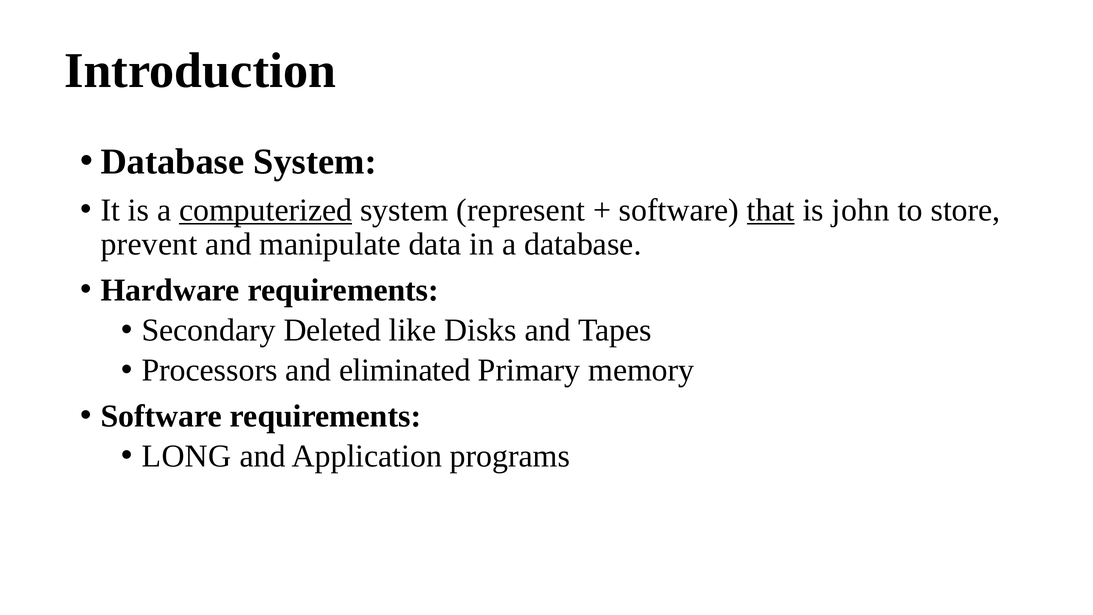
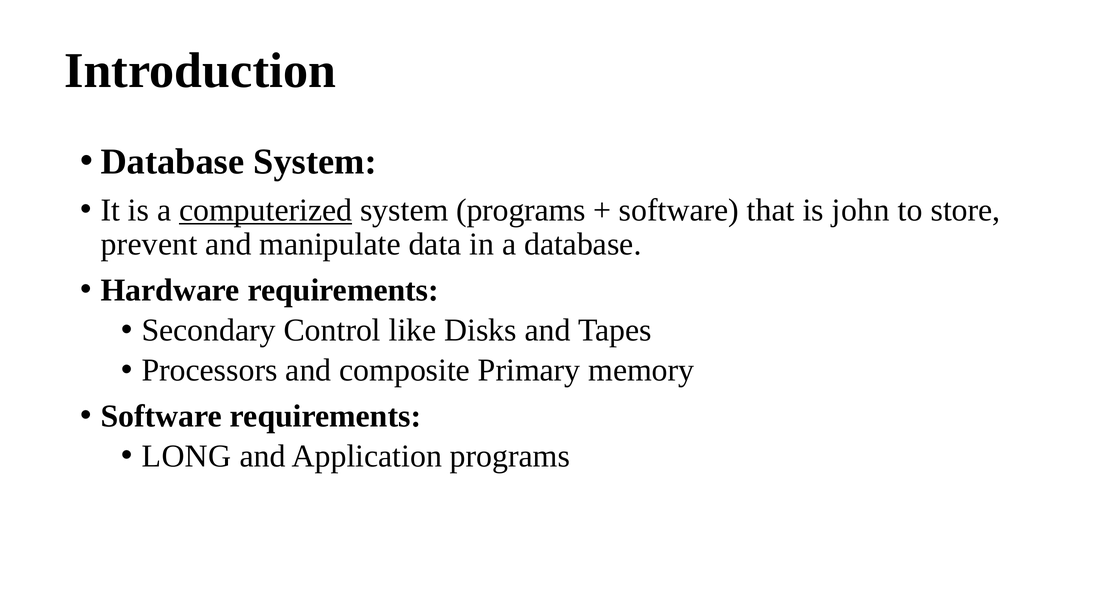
system represent: represent -> programs
that underline: present -> none
Deleted: Deleted -> Control
eliminated: eliminated -> composite
